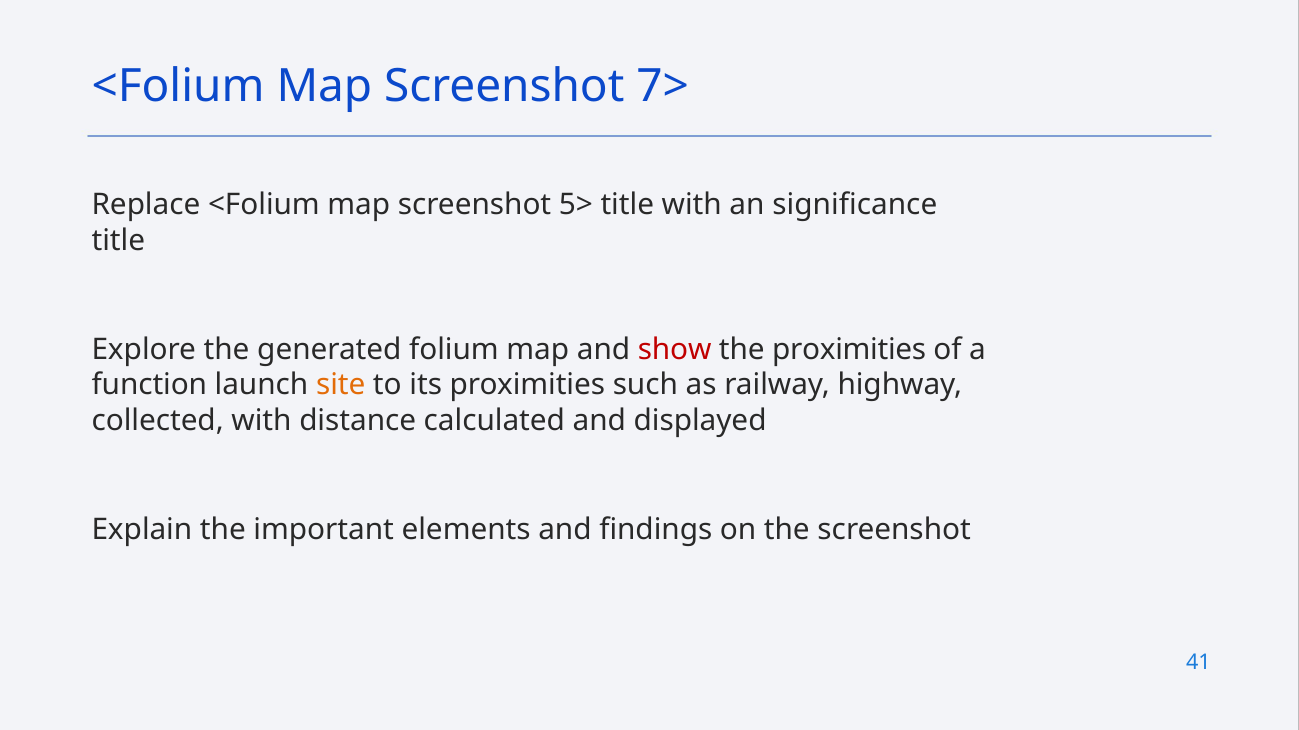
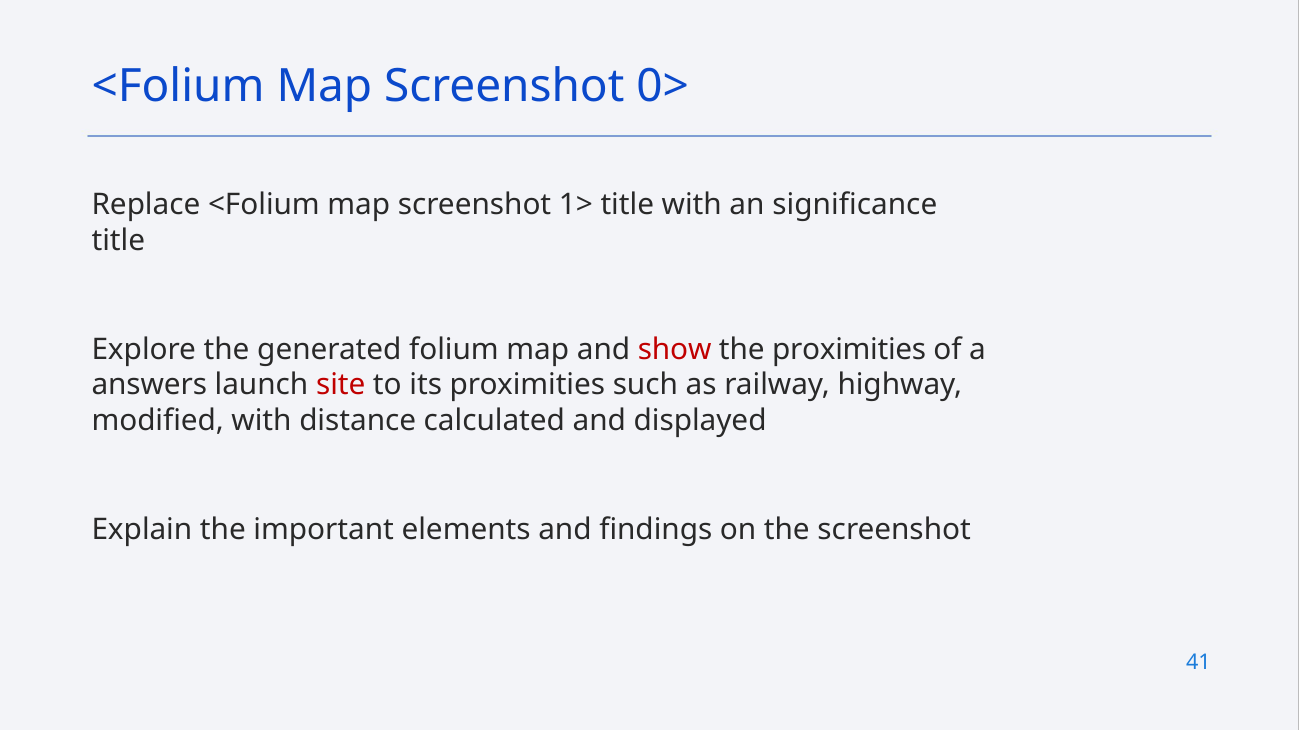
7>: 7> -> 0>
5>: 5> -> 1>
function: function -> answers
site colour: orange -> red
collected: collected -> modified
